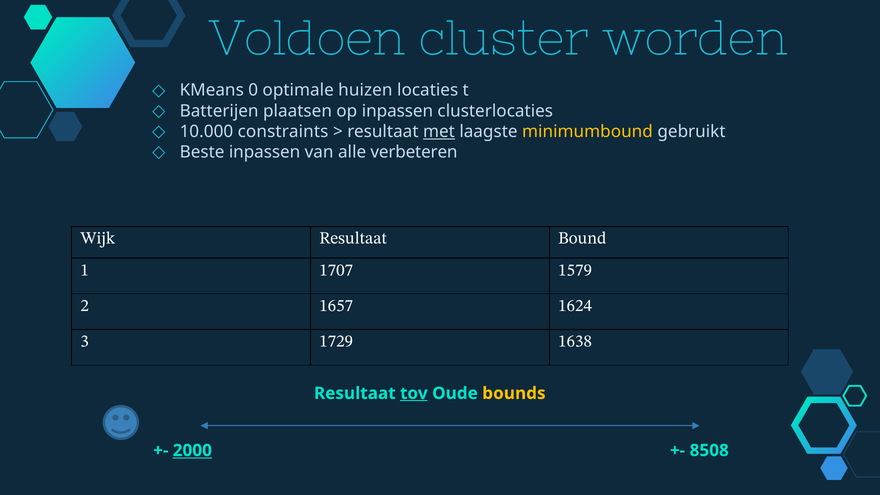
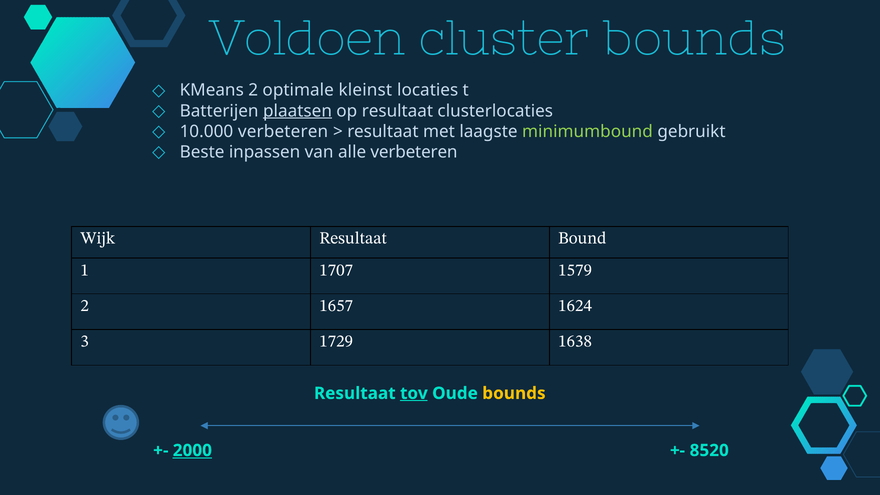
cluster worden: worden -> bounds
KMeans 0: 0 -> 2
huizen: huizen -> kleinst
plaatsen underline: none -> present
op inpassen: inpassen -> resultaat
10.000 constraints: constraints -> verbeteren
met underline: present -> none
minimumbound colour: yellow -> light green
8508: 8508 -> 8520
